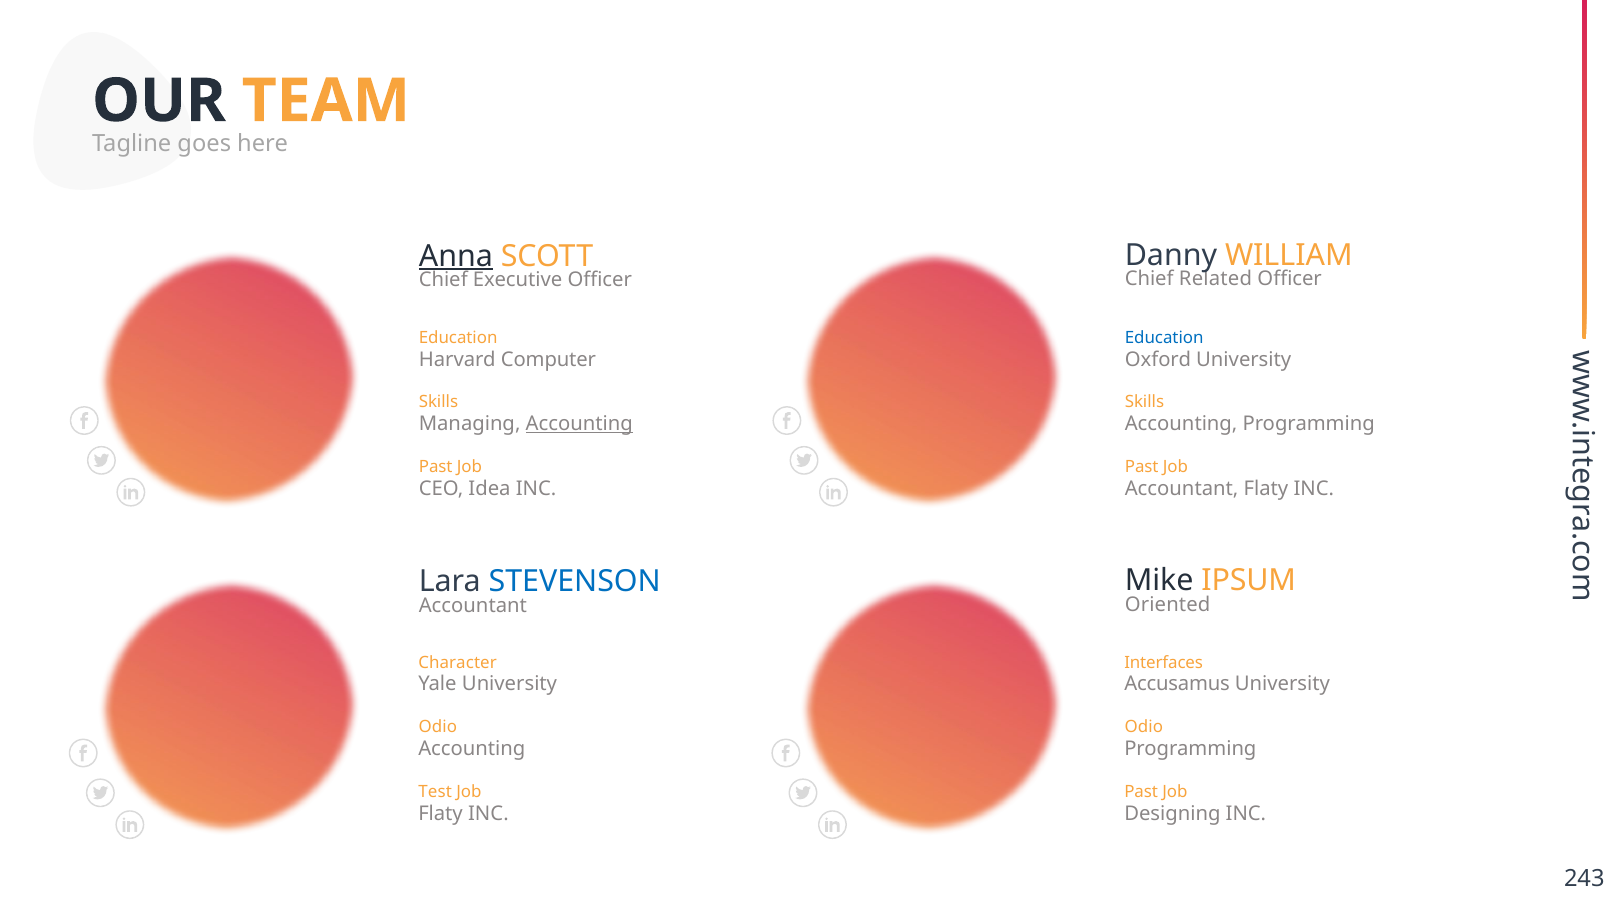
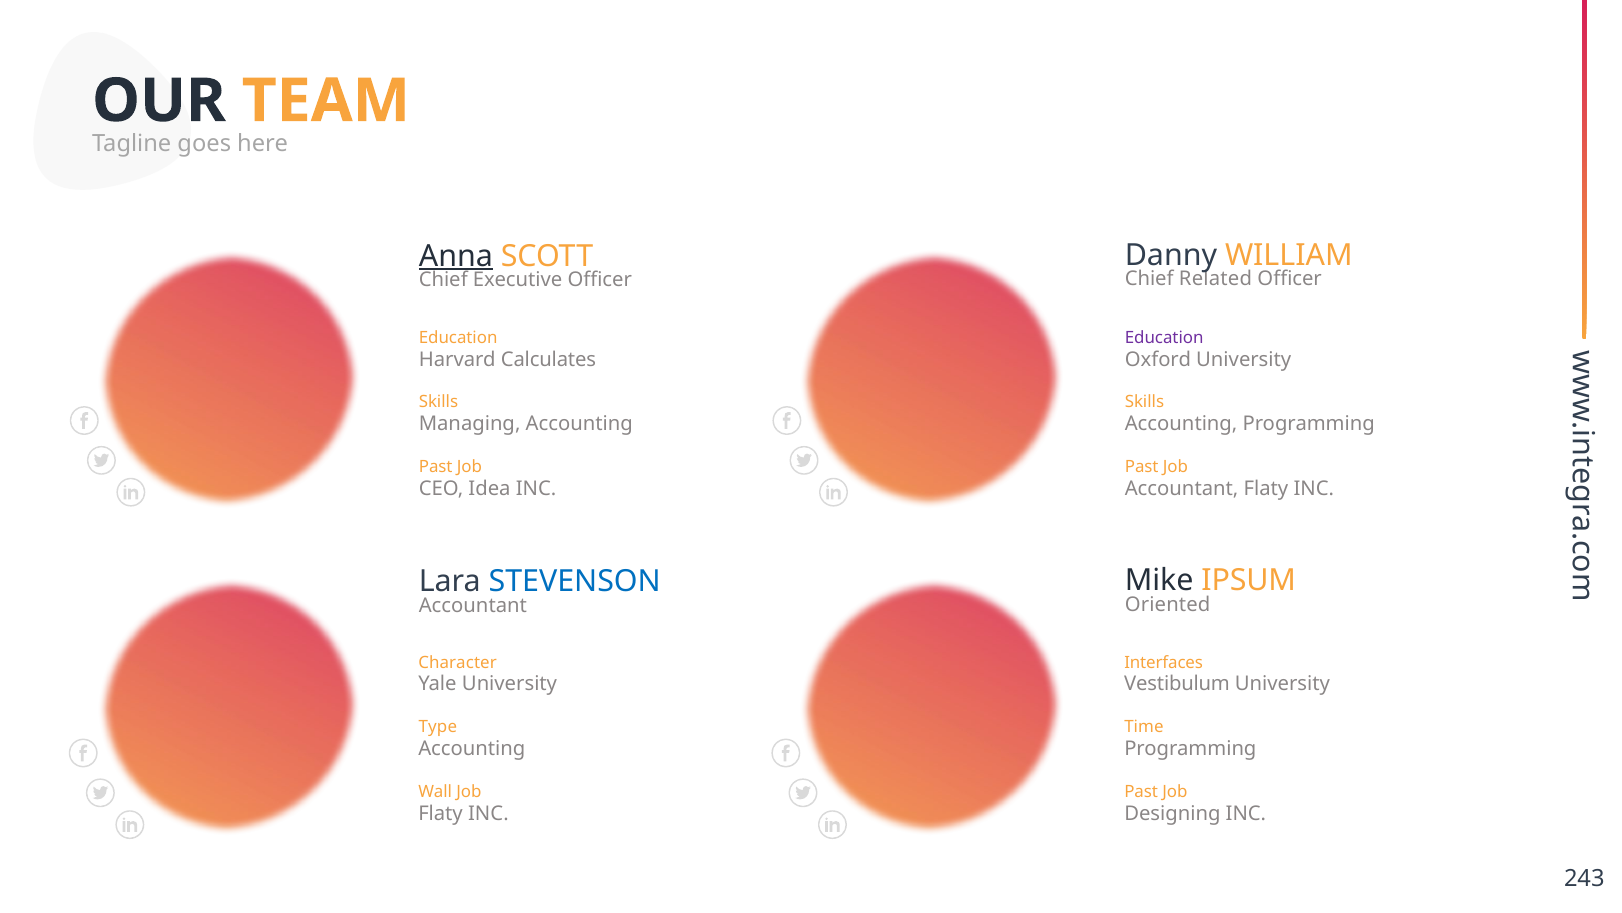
Education at (1164, 337) colour: blue -> purple
Computer: Computer -> Calculates
Accounting at (579, 423) underline: present -> none
Accusamus: Accusamus -> Vestibulum
Odio at (438, 726): Odio -> Type
Odio at (1144, 726): Odio -> Time
Test: Test -> Wall
